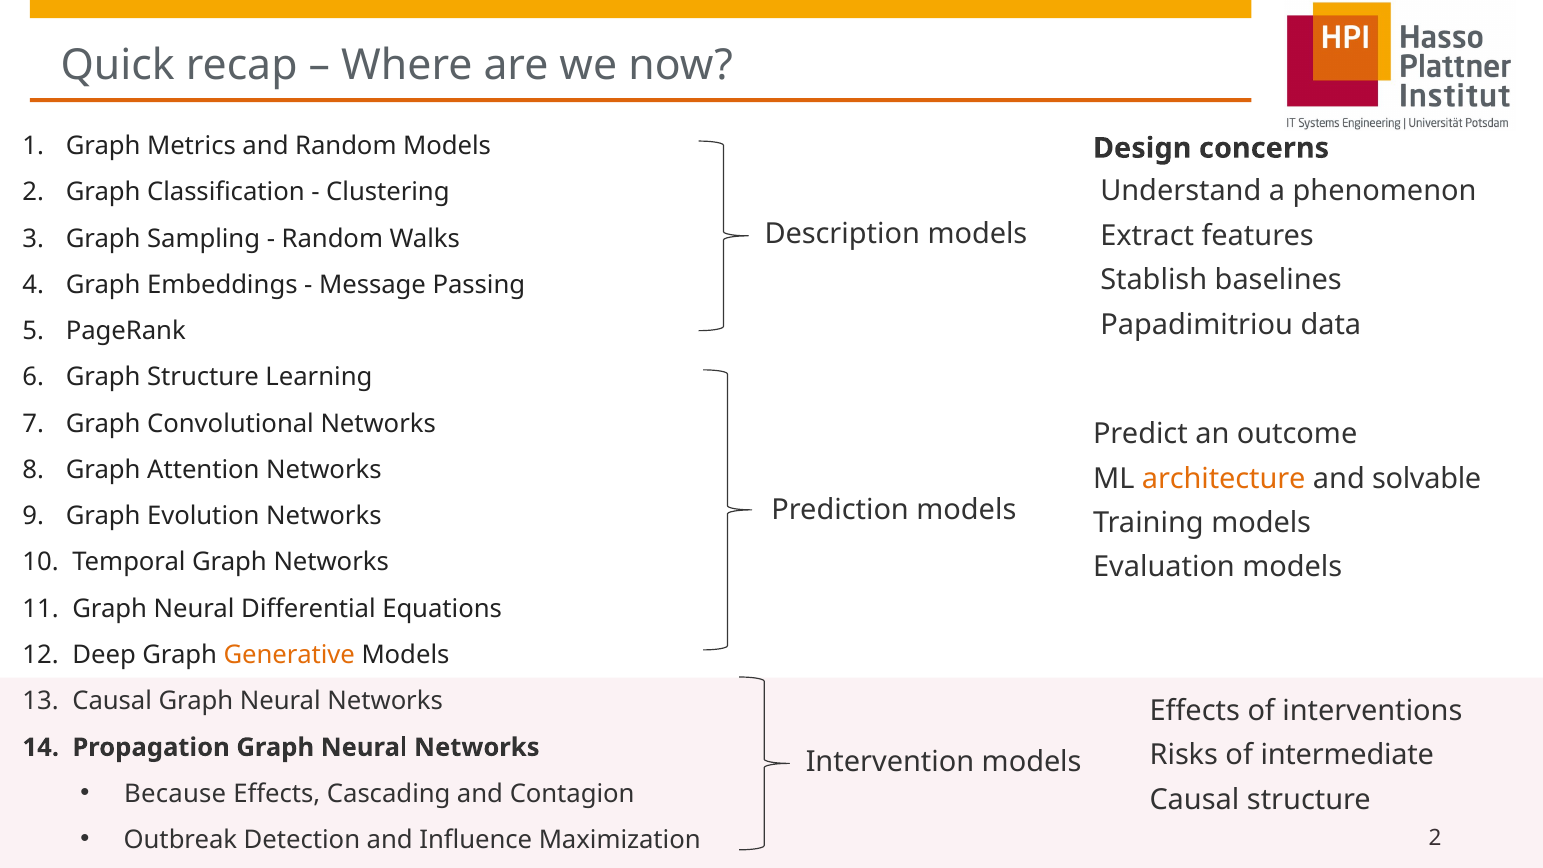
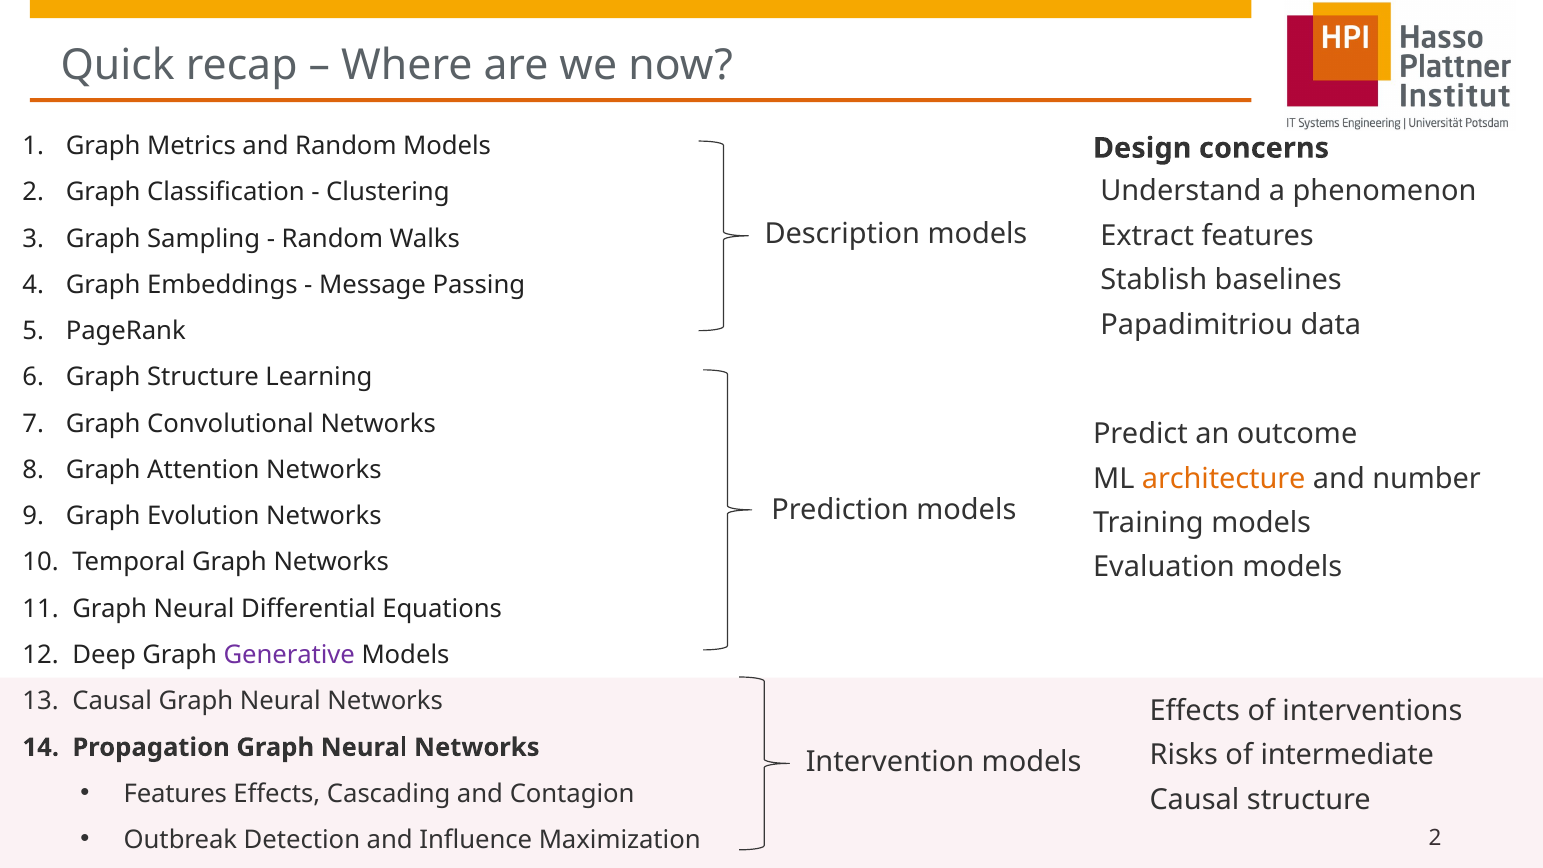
solvable: solvable -> number
Generative colour: orange -> purple
Because at (175, 794): Because -> Features
